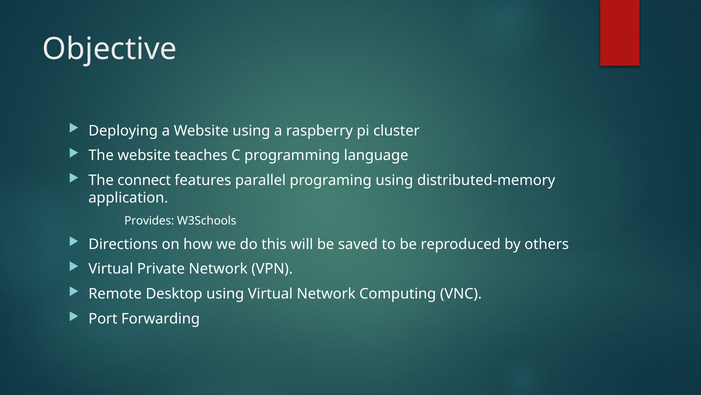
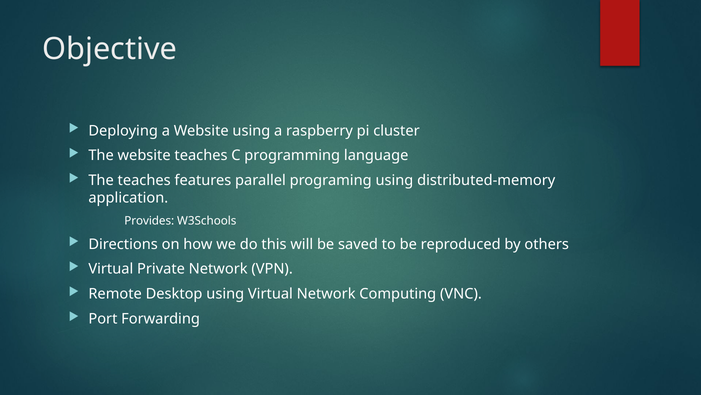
The connect: connect -> teaches
